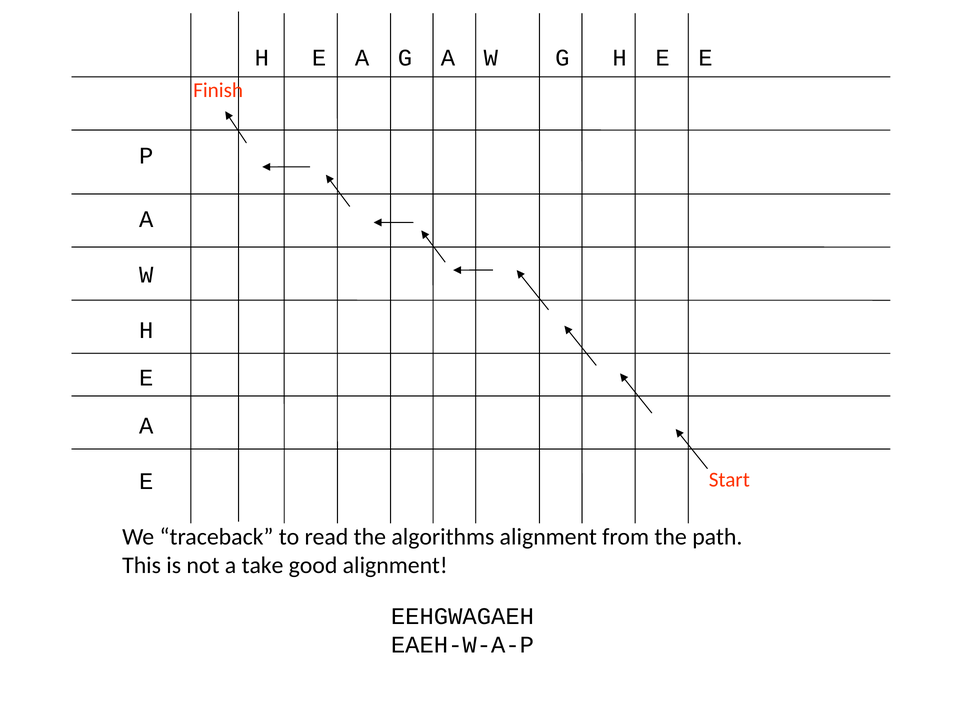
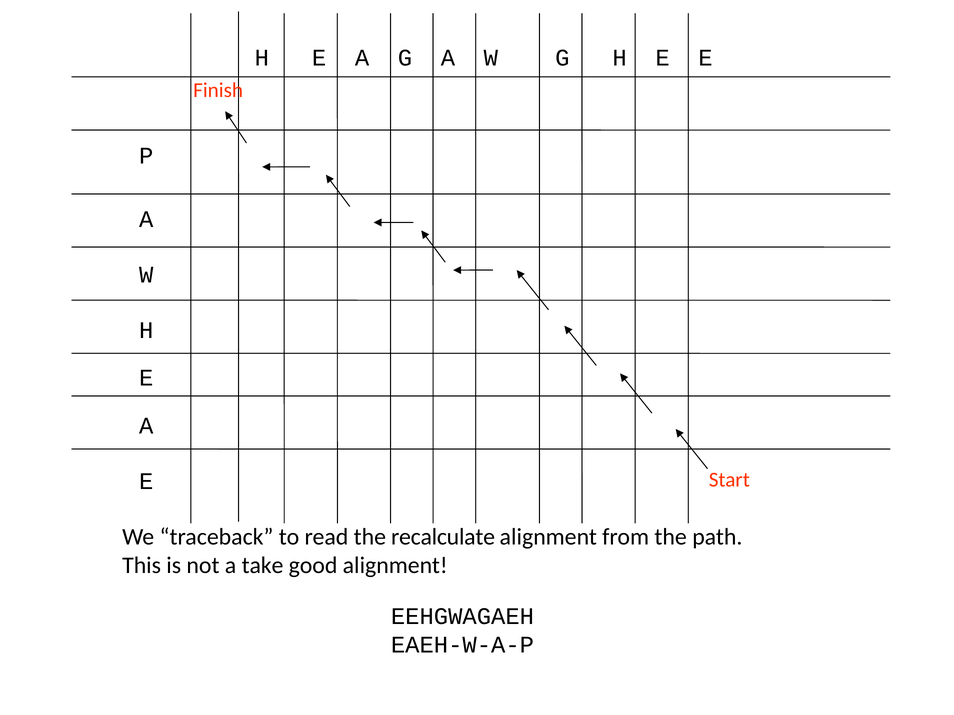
algorithms: algorithms -> recalculate
